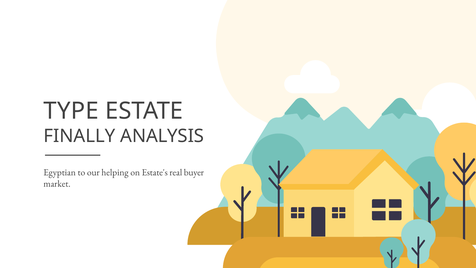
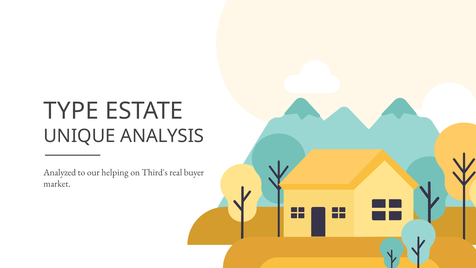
FINALLY: FINALLY -> UNIQUE
Egyptian: Egyptian -> Analyzed
Estate's: Estate's -> Third's
